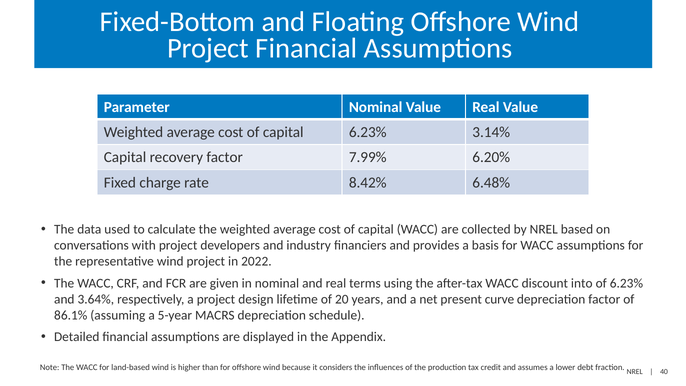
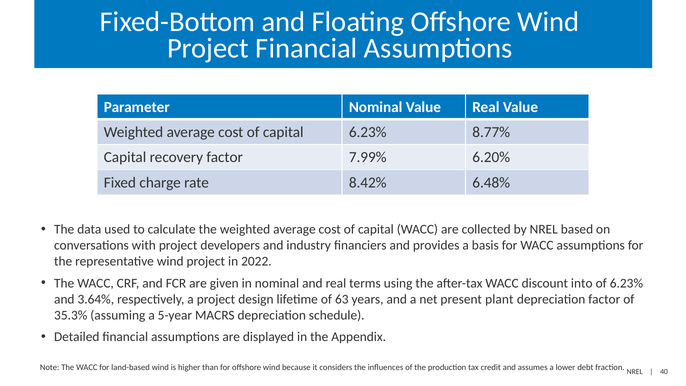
3.14%: 3.14% -> 8.77%
20: 20 -> 63
curve: curve -> plant
86.1%: 86.1% -> 35.3%
